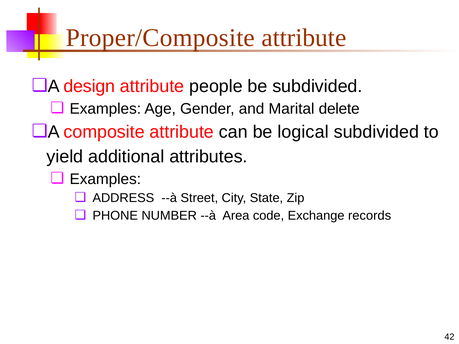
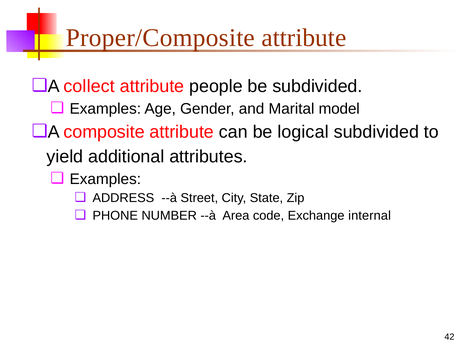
design: design -> collect
delete: delete -> model
records: records -> internal
